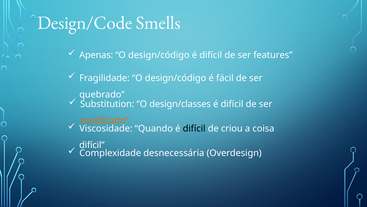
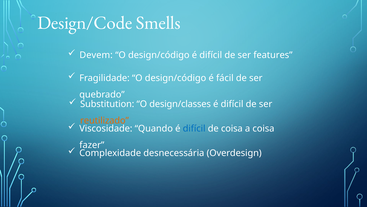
Apenas: Apenas -> Devem
difícil at (194, 128) colour: black -> blue
de criou: criou -> coisa
difícil at (92, 145): difícil -> fazer
